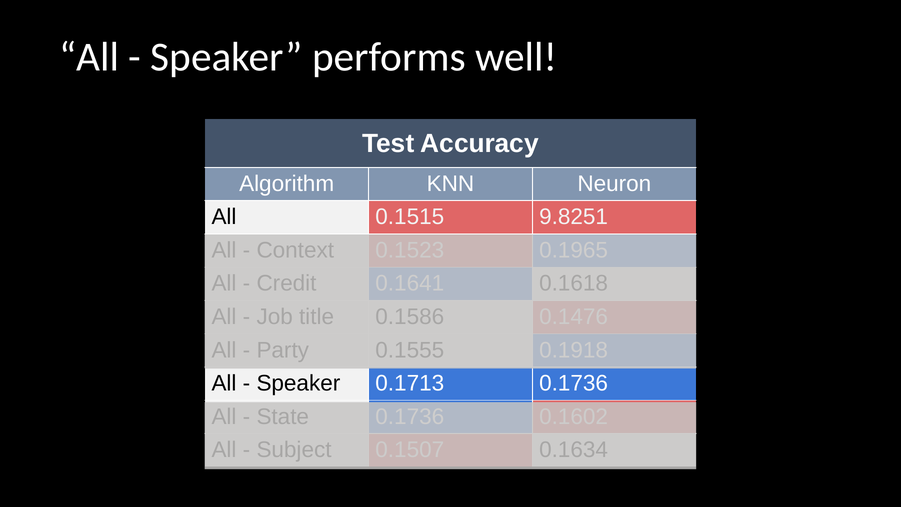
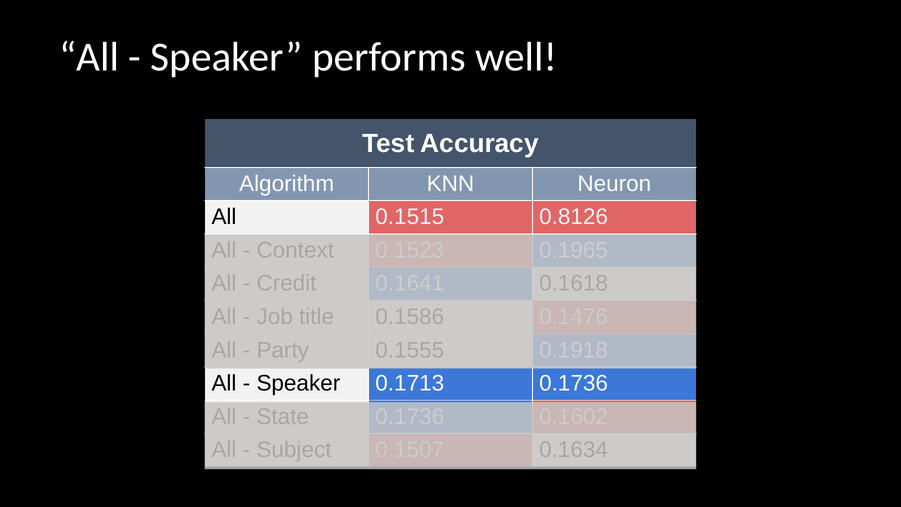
9.8251: 9.8251 -> 0.8126
